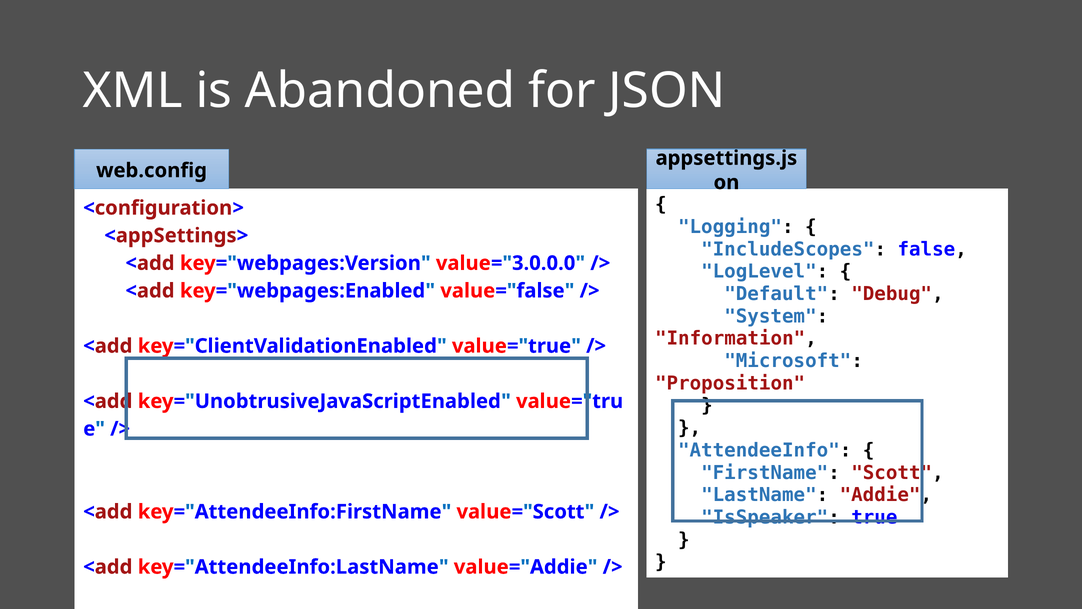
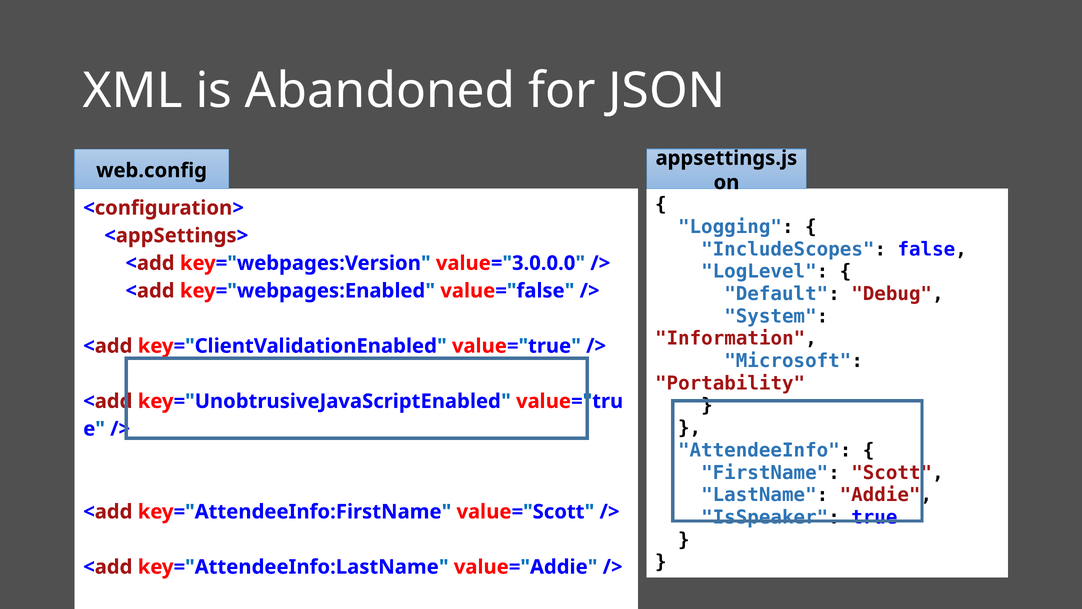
Proposition: Proposition -> Portability
